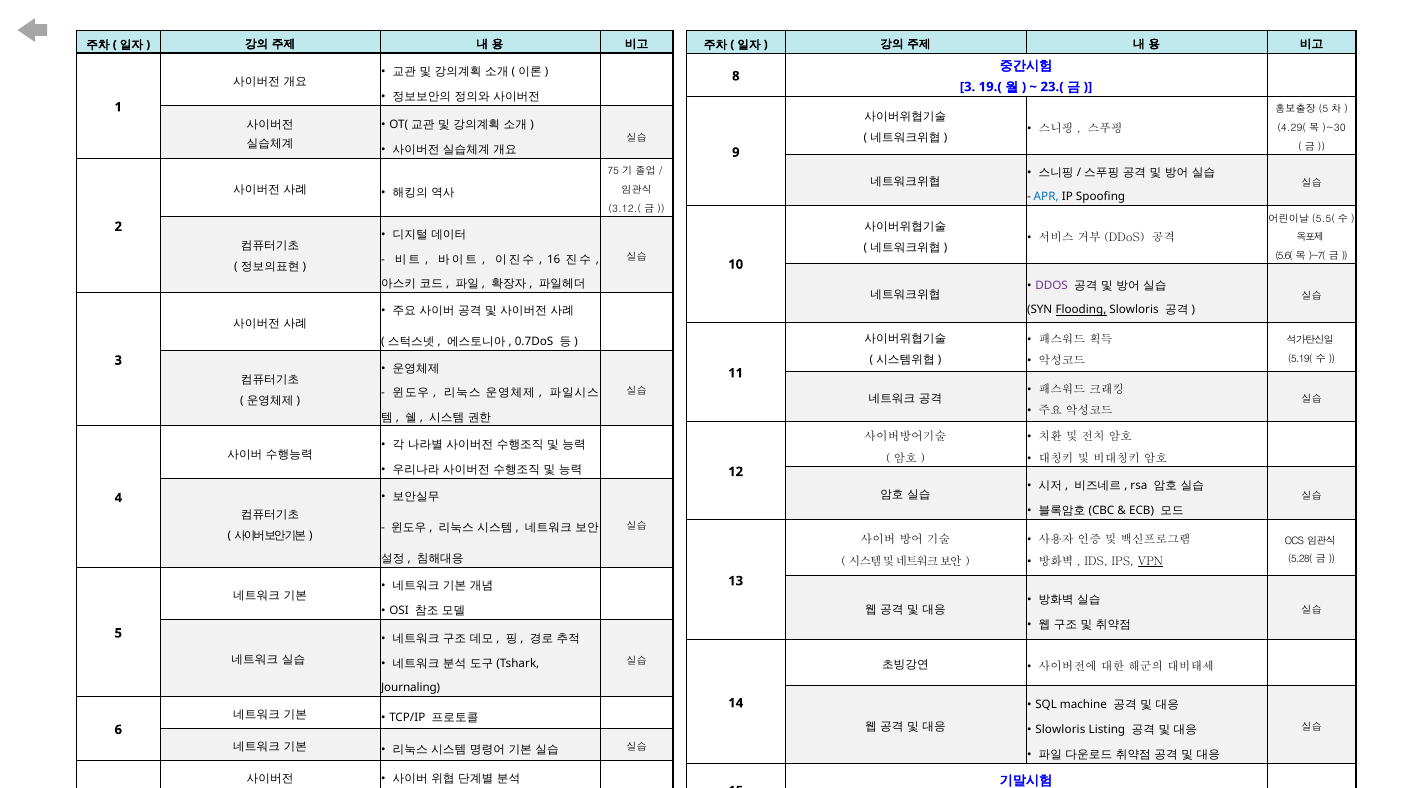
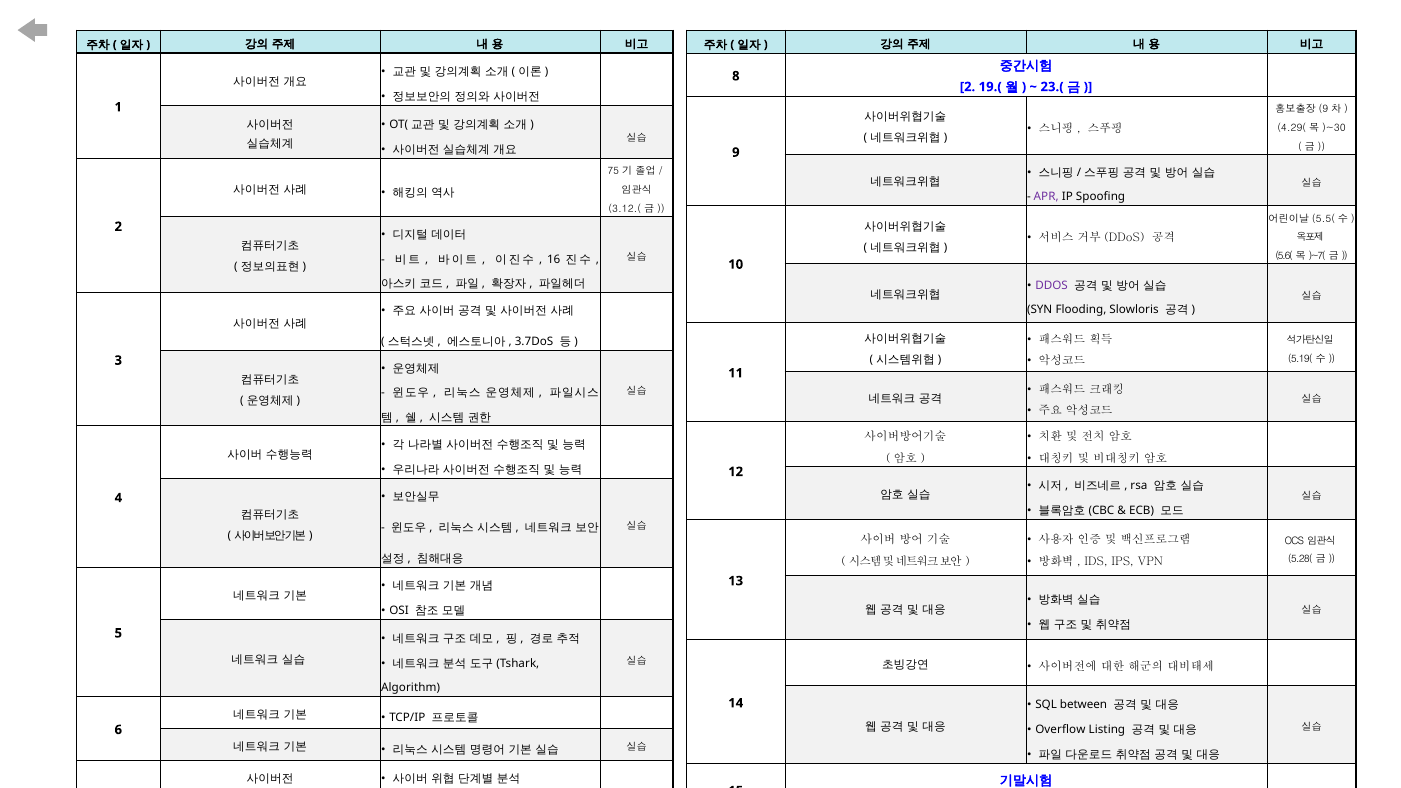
3 at (967, 87): 3 -> 2
5 at (1324, 110): 5 -> 9
APR colour: blue -> purple
Flooding underline: present -> none
0.7DoS: 0.7DoS -> 3.7DoS
VPN underline: present -> none
Journaling: Journaling -> Algorithm
machine: machine -> between
Slowloris at (1060, 730): Slowloris -> Overflow
